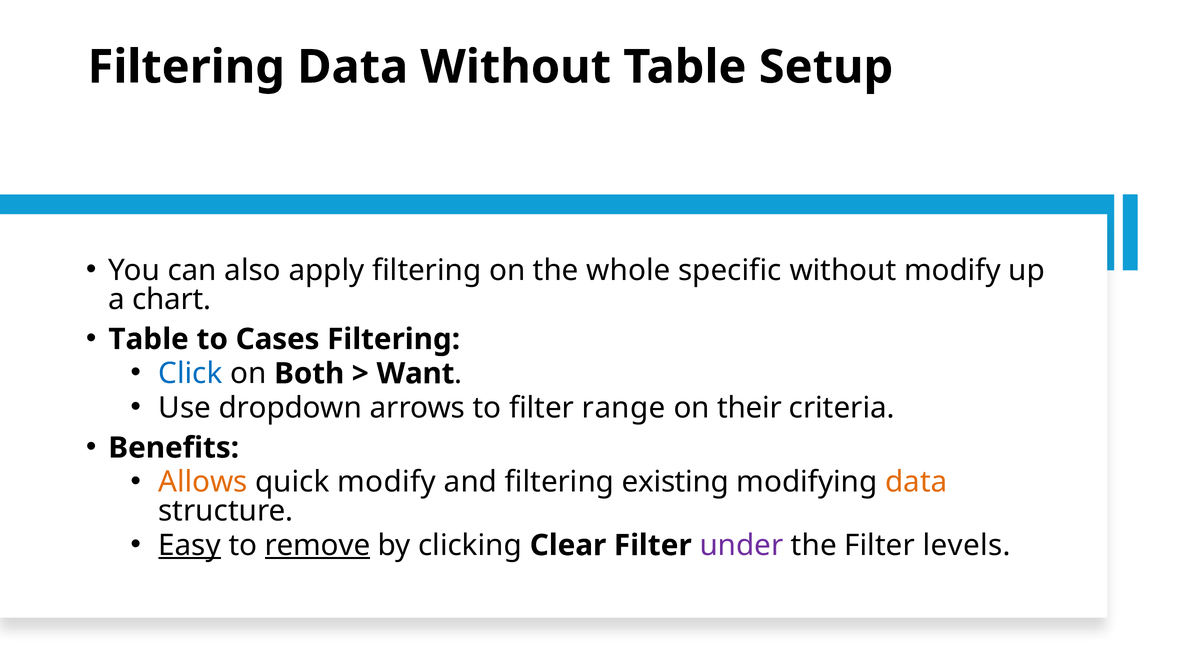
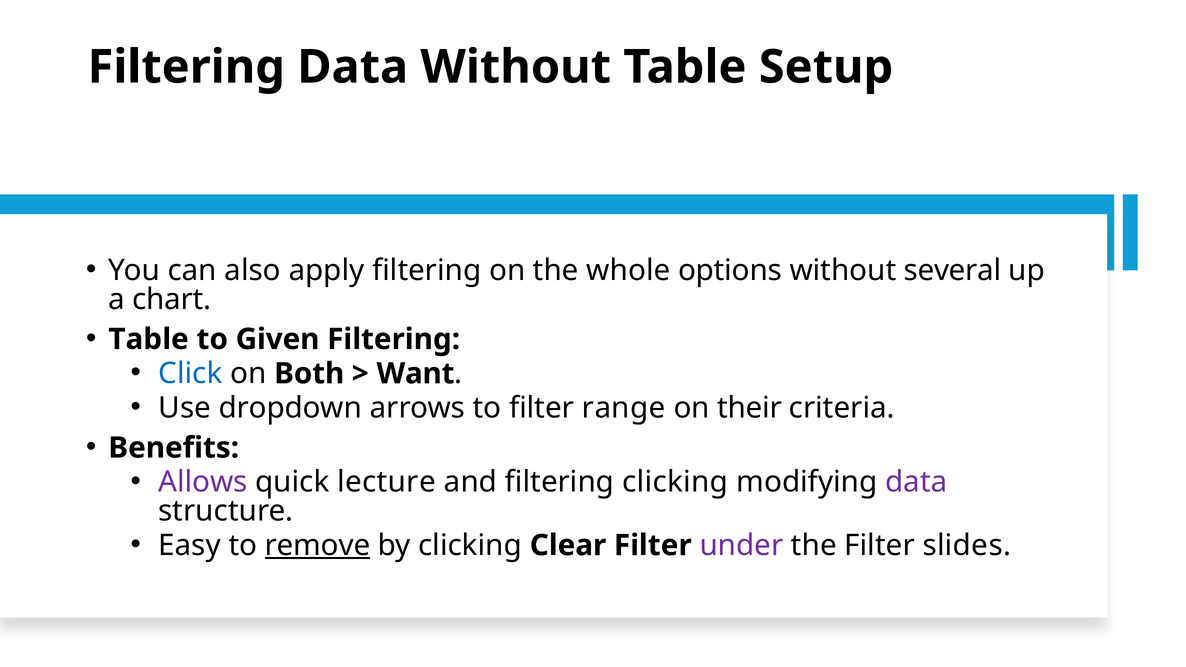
specific: specific -> options
without modify: modify -> several
Cases: Cases -> Given
Allows colour: orange -> purple
quick modify: modify -> lecture
filtering existing: existing -> clicking
data at (916, 482) colour: orange -> purple
Easy underline: present -> none
levels: levels -> slides
